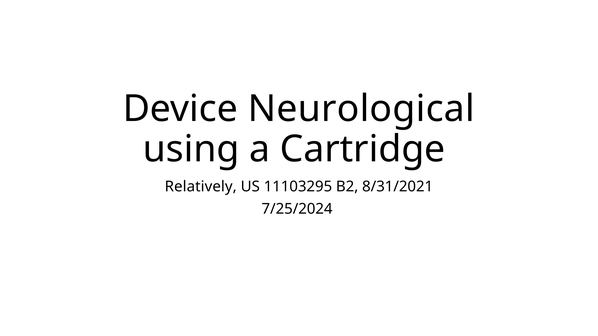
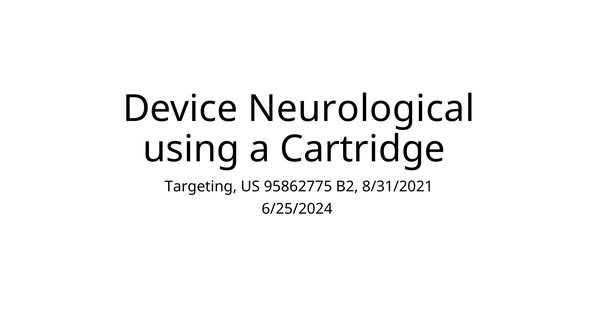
Relatively: Relatively -> Targeting
11103295: 11103295 -> 95862775
7/25/2024: 7/25/2024 -> 6/25/2024
